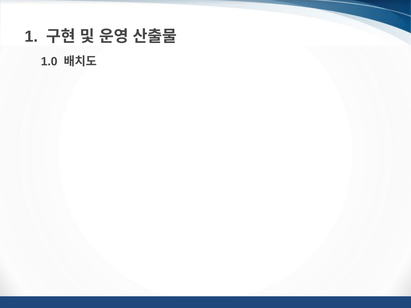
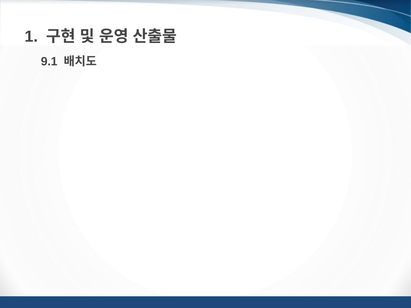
1.0: 1.0 -> 9.1
